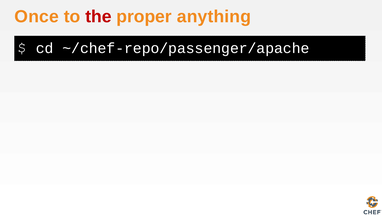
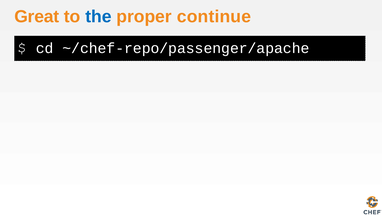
Once: Once -> Great
the colour: red -> blue
anything: anything -> continue
